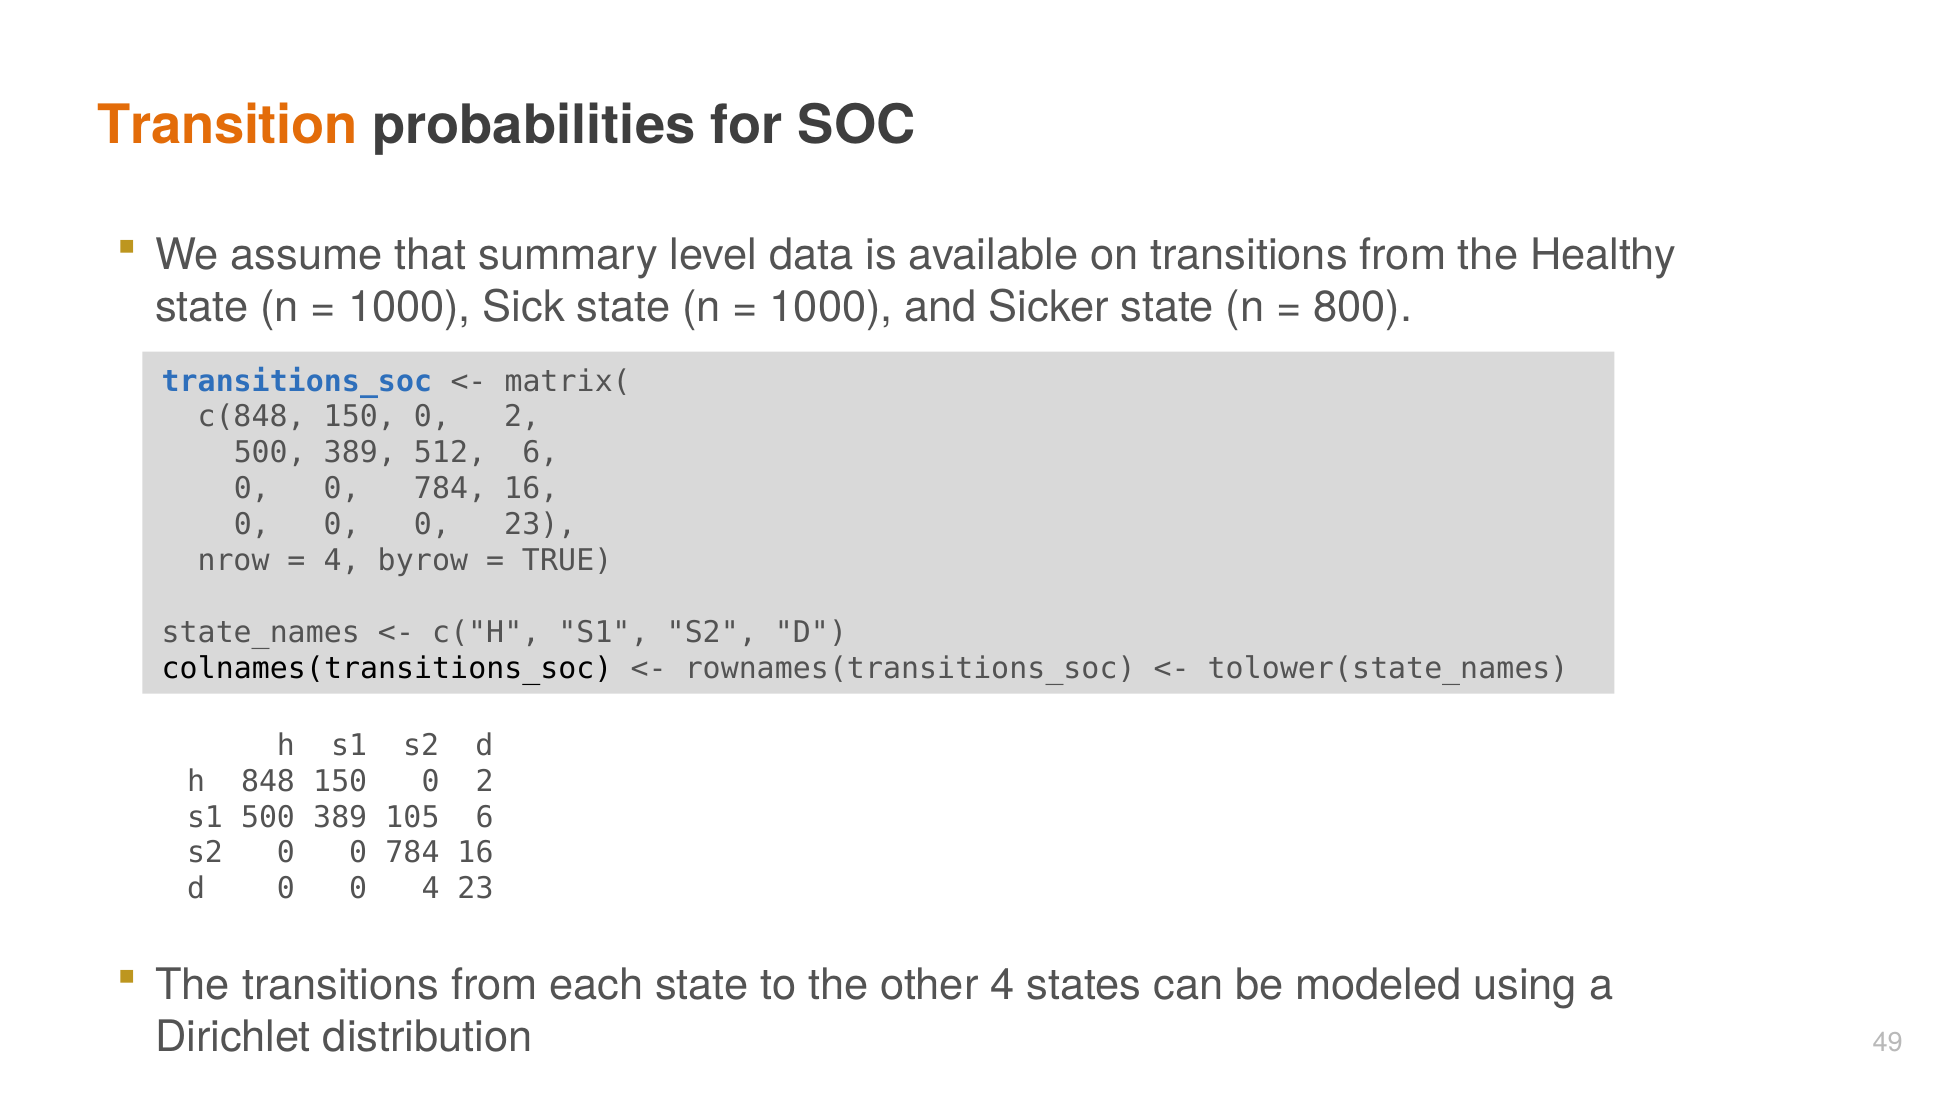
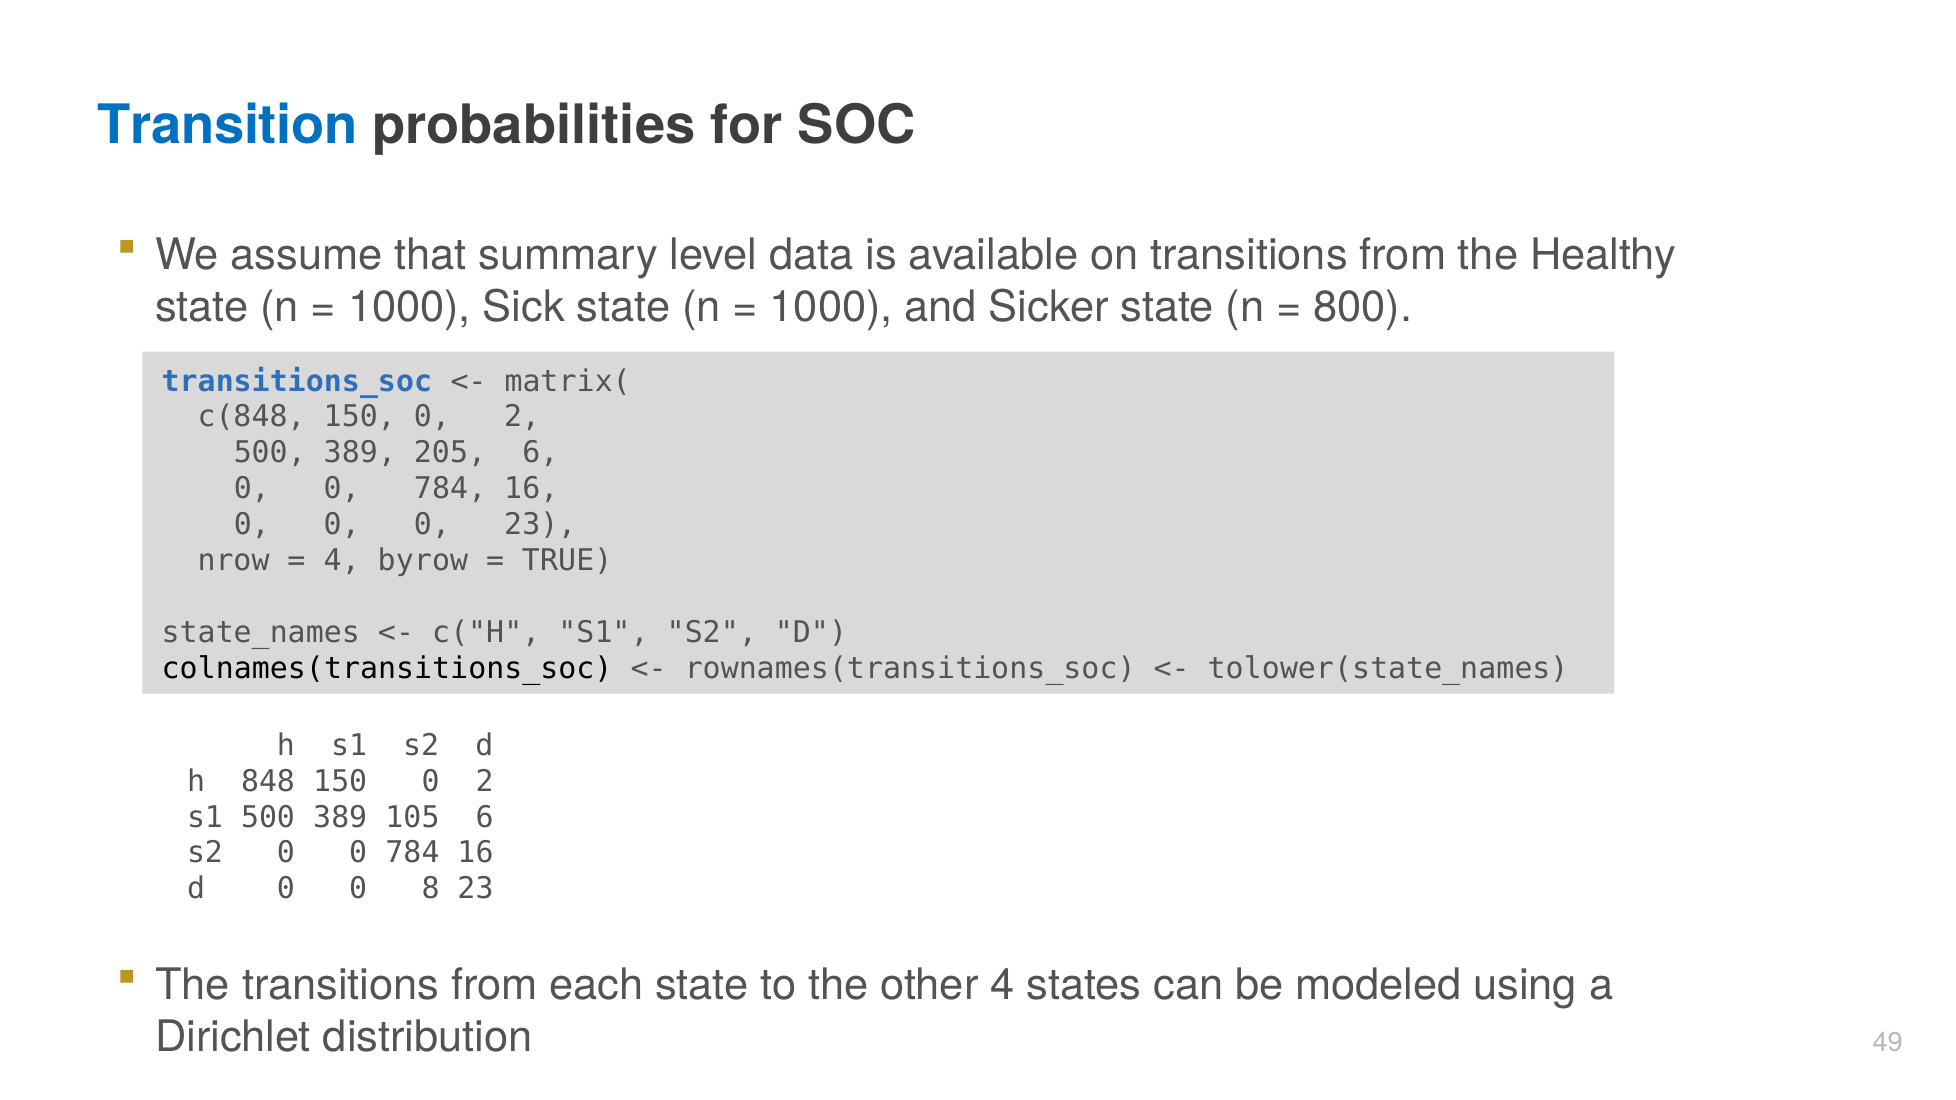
Transition colour: orange -> blue
512: 512 -> 205
0 4: 4 -> 8
